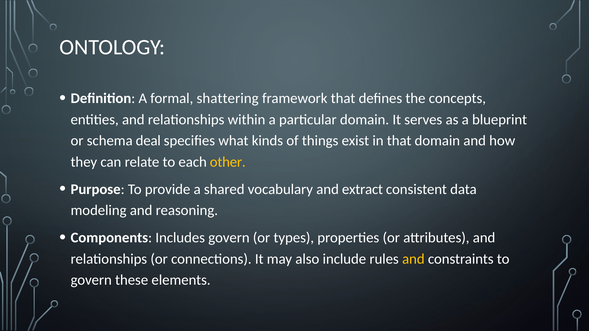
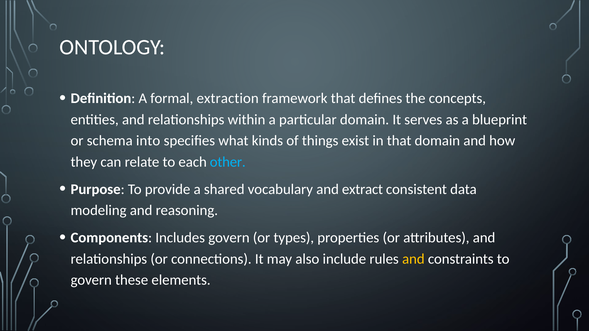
shattering: shattering -> extraction
deal: deal -> into
other colour: yellow -> light blue
